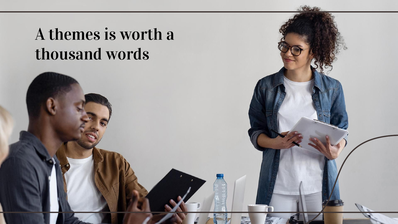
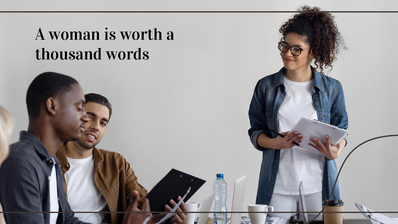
themes: themes -> woman
